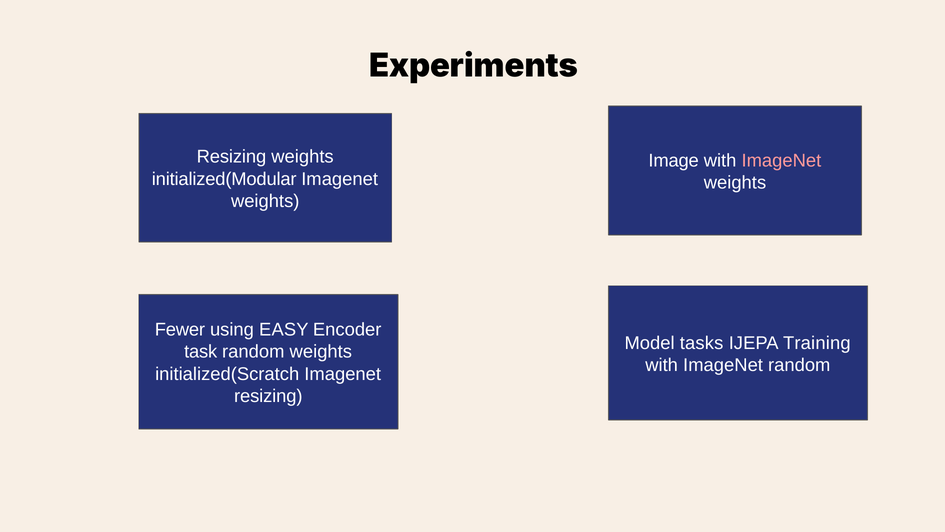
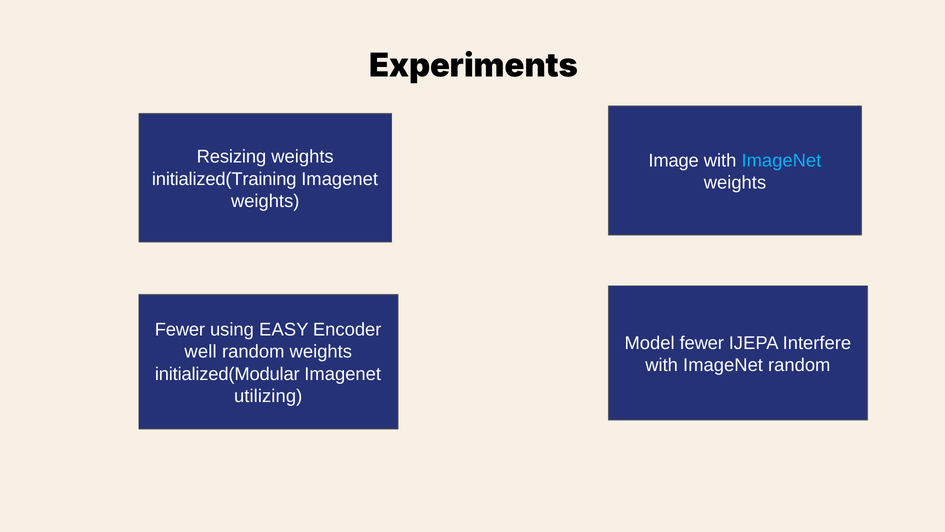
ImageNet at (781, 161) colour: pink -> light blue
initialized(Modular: initialized(Modular -> initialized(Training
Model tasks: tasks -> fewer
Training: Training -> Interfere
task: task -> well
initialized(Scratch: initialized(Scratch -> initialized(Modular
resizing at (268, 396): resizing -> utilizing
